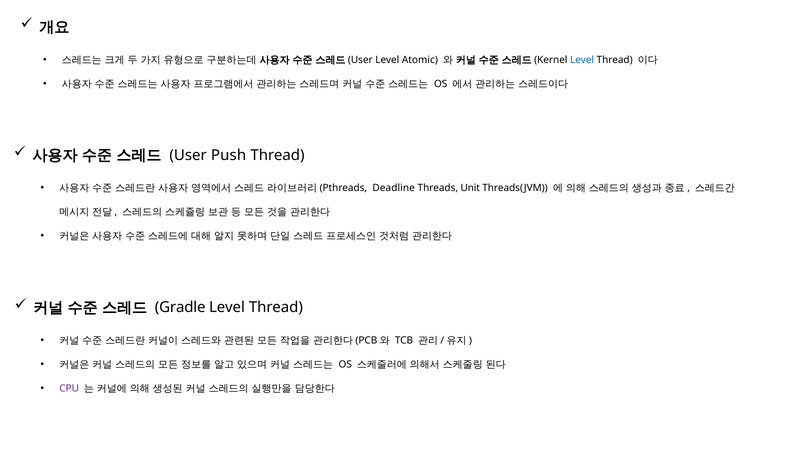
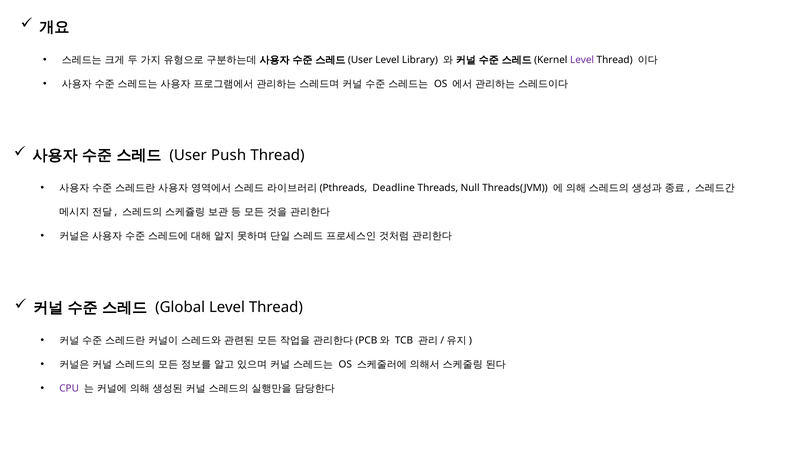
Atomic: Atomic -> Library
Level at (582, 60) colour: blue -> purple
Unit: Unit -> Null
Gradle: Gradle -> Global
